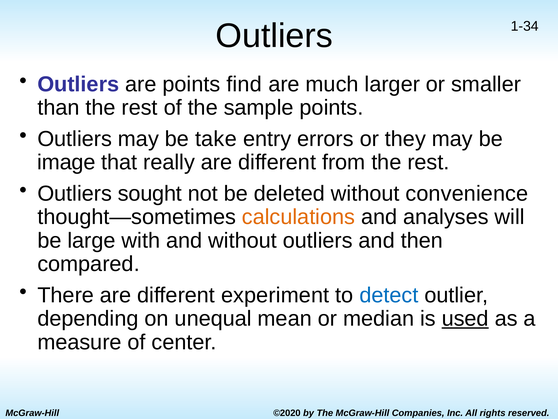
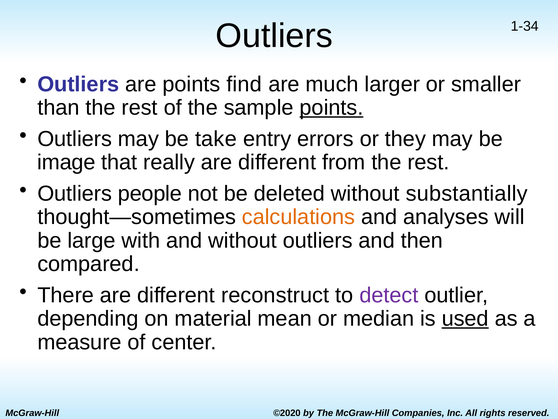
points at (331, 108) underline: none -> present
sought: sought -> people
convenience: convenience -> substantially
experiment: experiment -> reconstruct
detect colour: blue -> purple
unequal: unequal -> material
